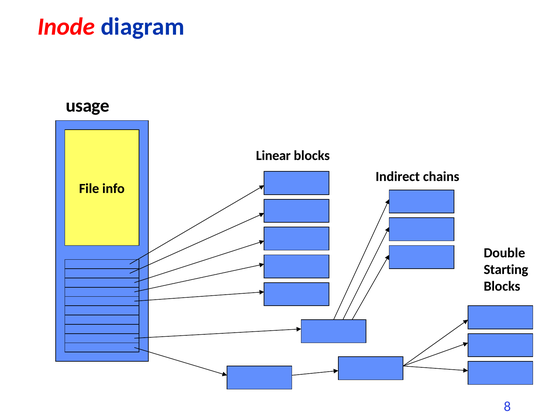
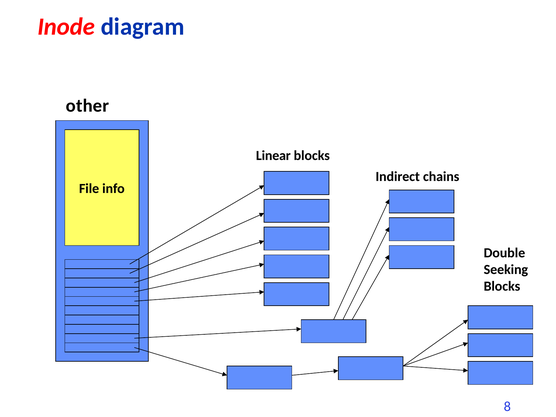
usage: usage -> other
Starting: Starting -> Seeking
